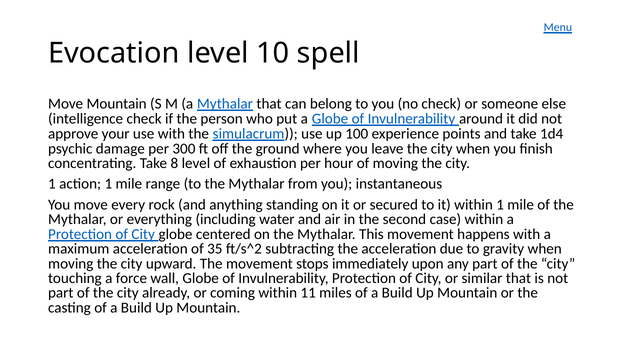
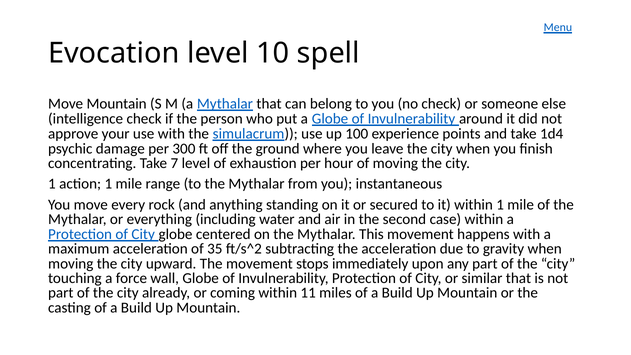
8: 8 -> 7
